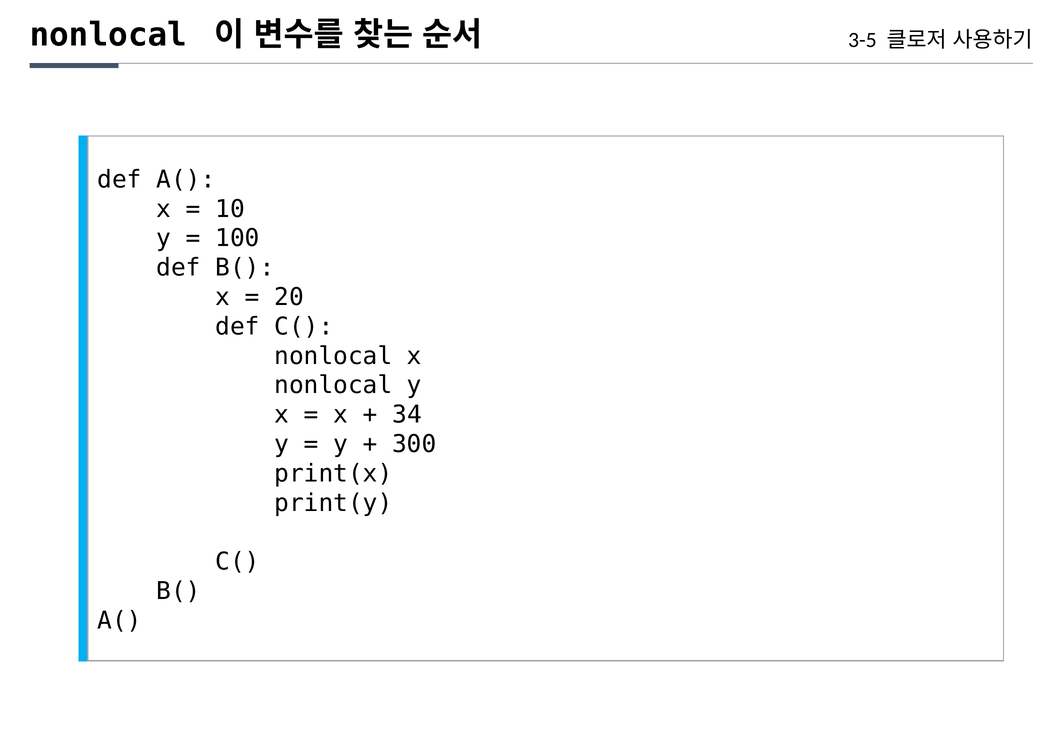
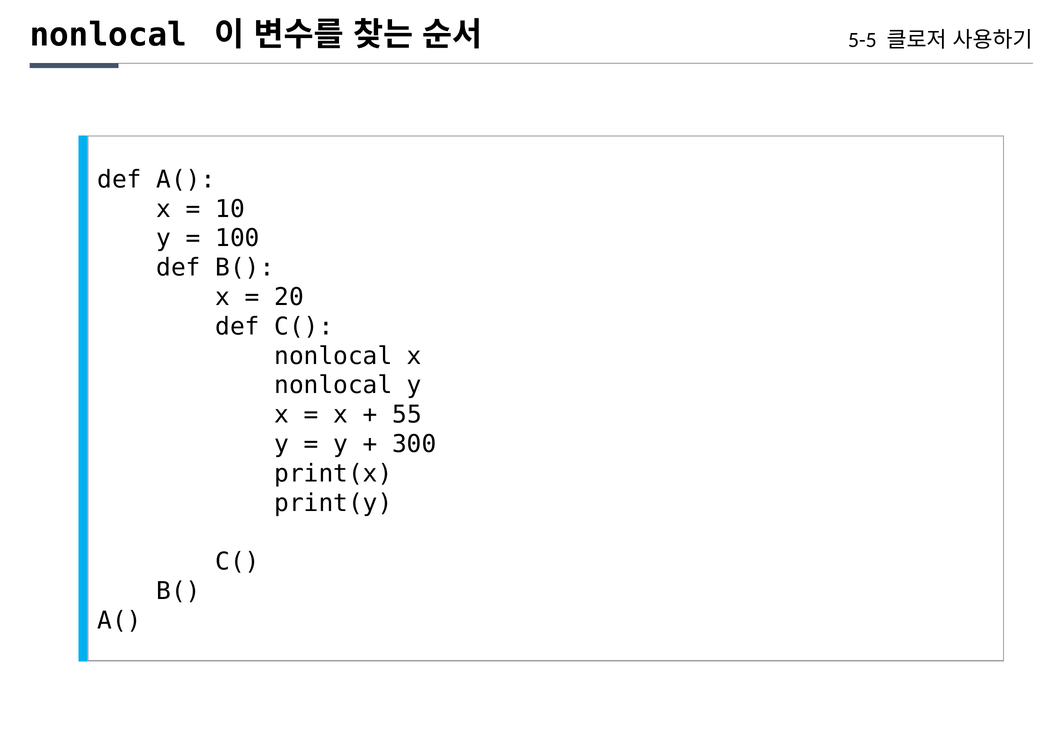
3-5: 3-5 -> 5-5
34: 34 -> 55
